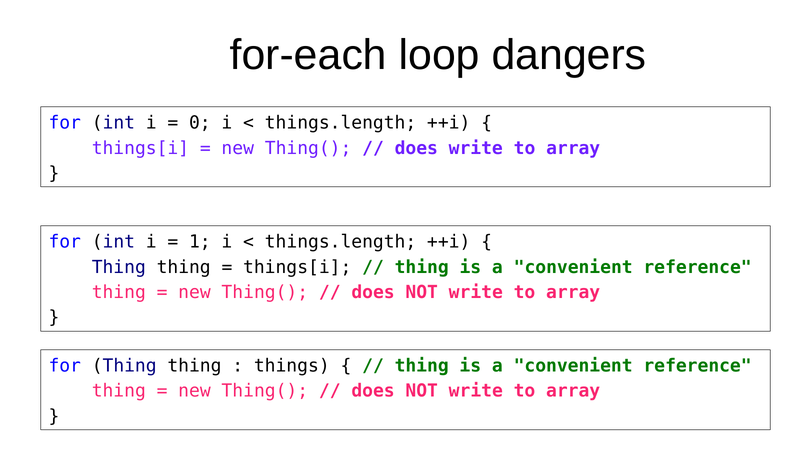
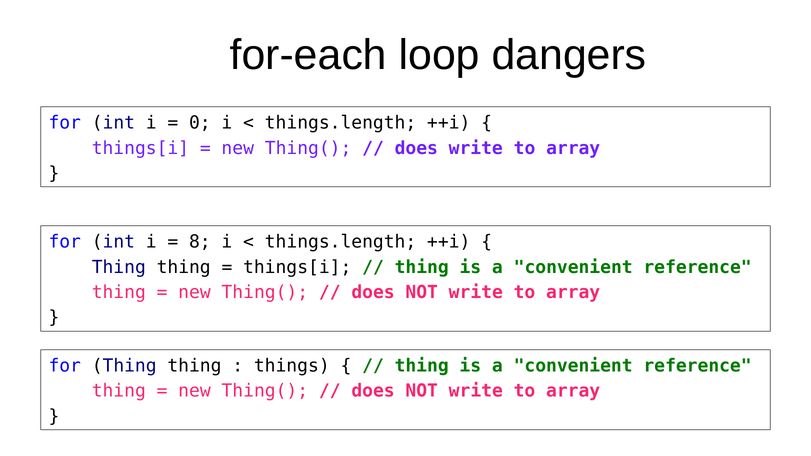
1: 1 -> 8
